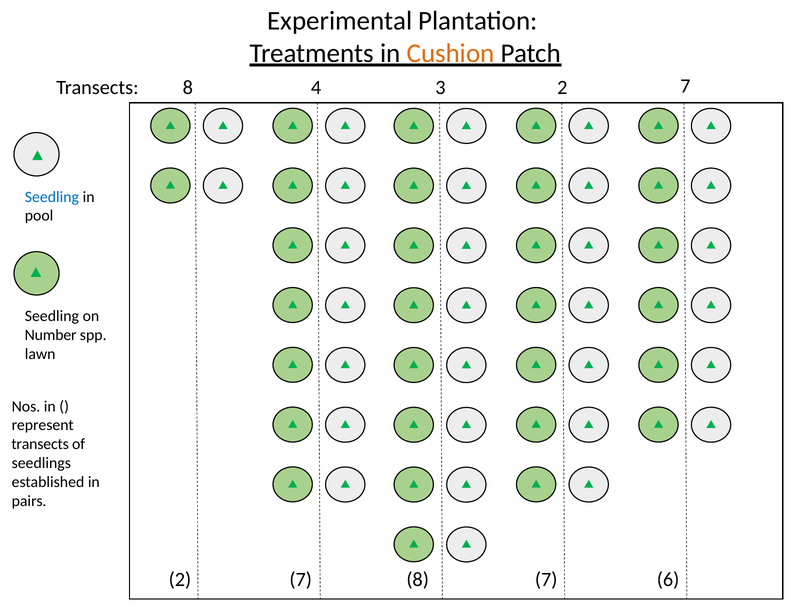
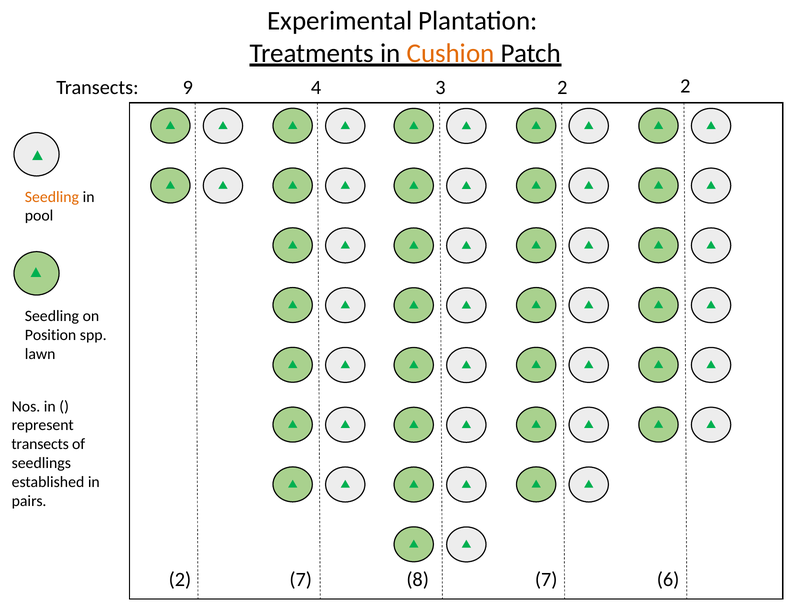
Transects 8: 8 -> 9
2 7: 7 -> 2
Seedling at (52, 197) colour: blue -> orange
Number: Number -> Position
